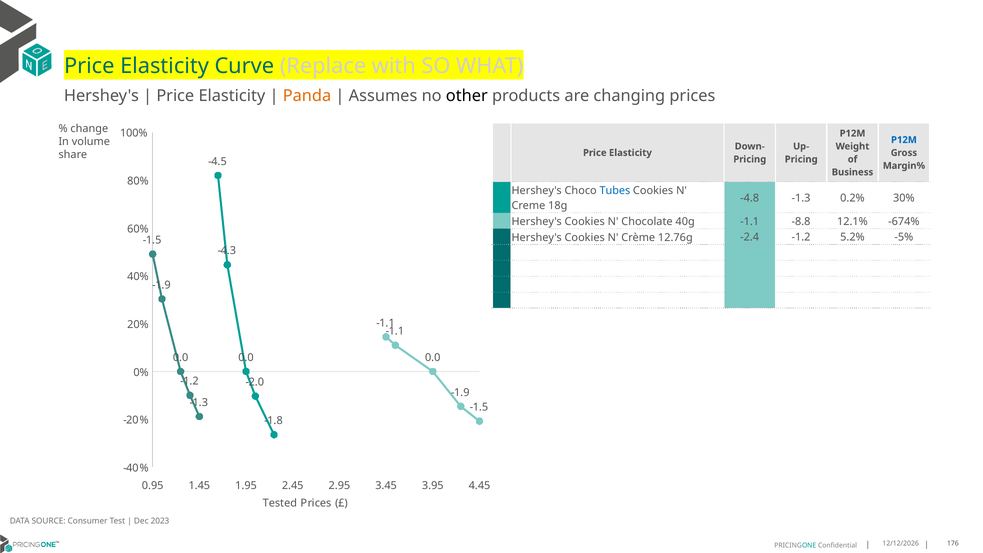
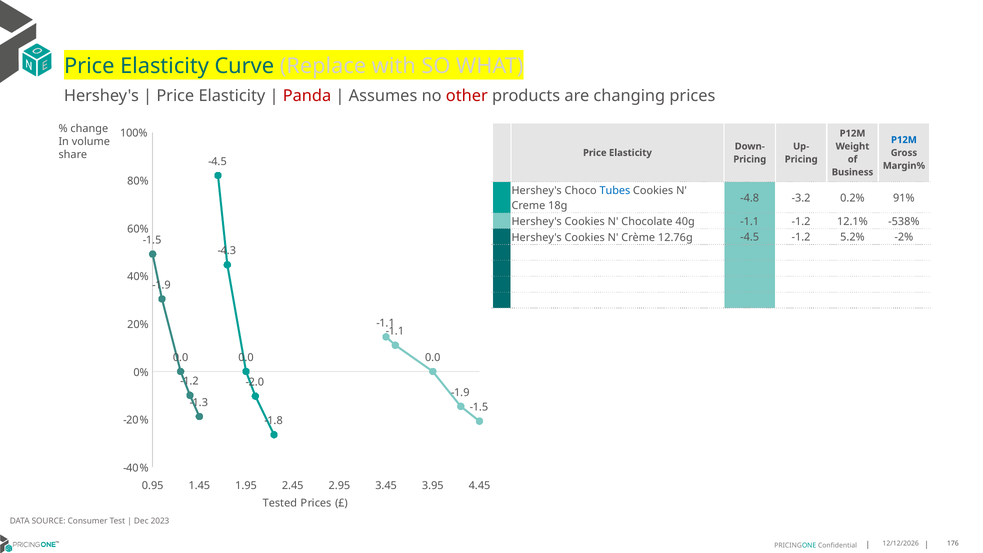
Panda colour: orange -> red
other colour: black -> red
-4.8 -1.3: -1.3 -> -3.2
30%: 30% -> 91%
-1.1 -8.8: -8.8 -> -1.2
-674%: -674% -> -538%
12.76g -2.4: -2.4 -> -4.5
-5%: -5% -> -2%
